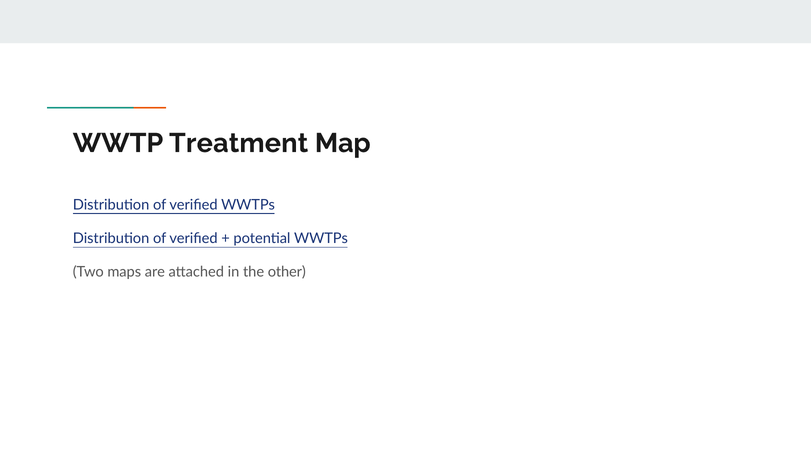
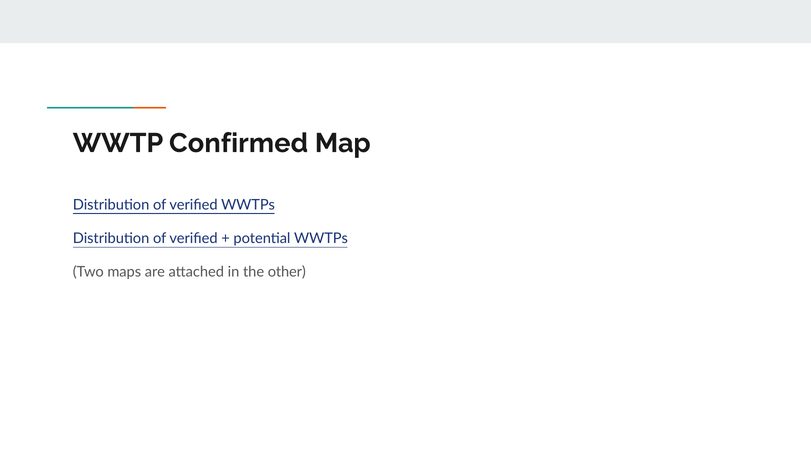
Treatment: Treatment -> Confirmed
